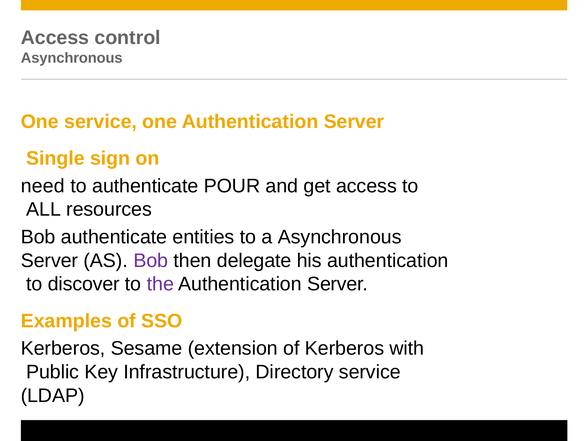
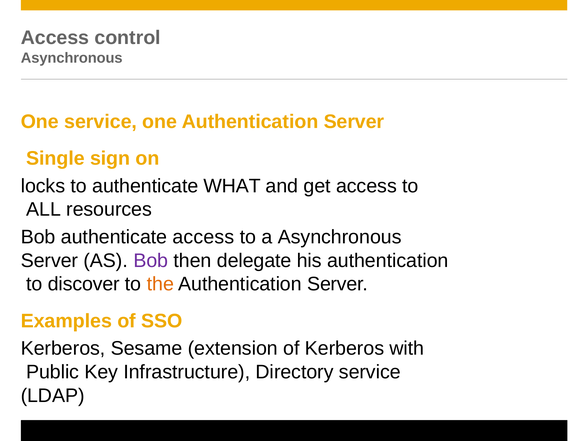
need: need -> locks
POUR: POUR -> WHAT
authenticate entities: entities -> access
the colour: purple -> orange
